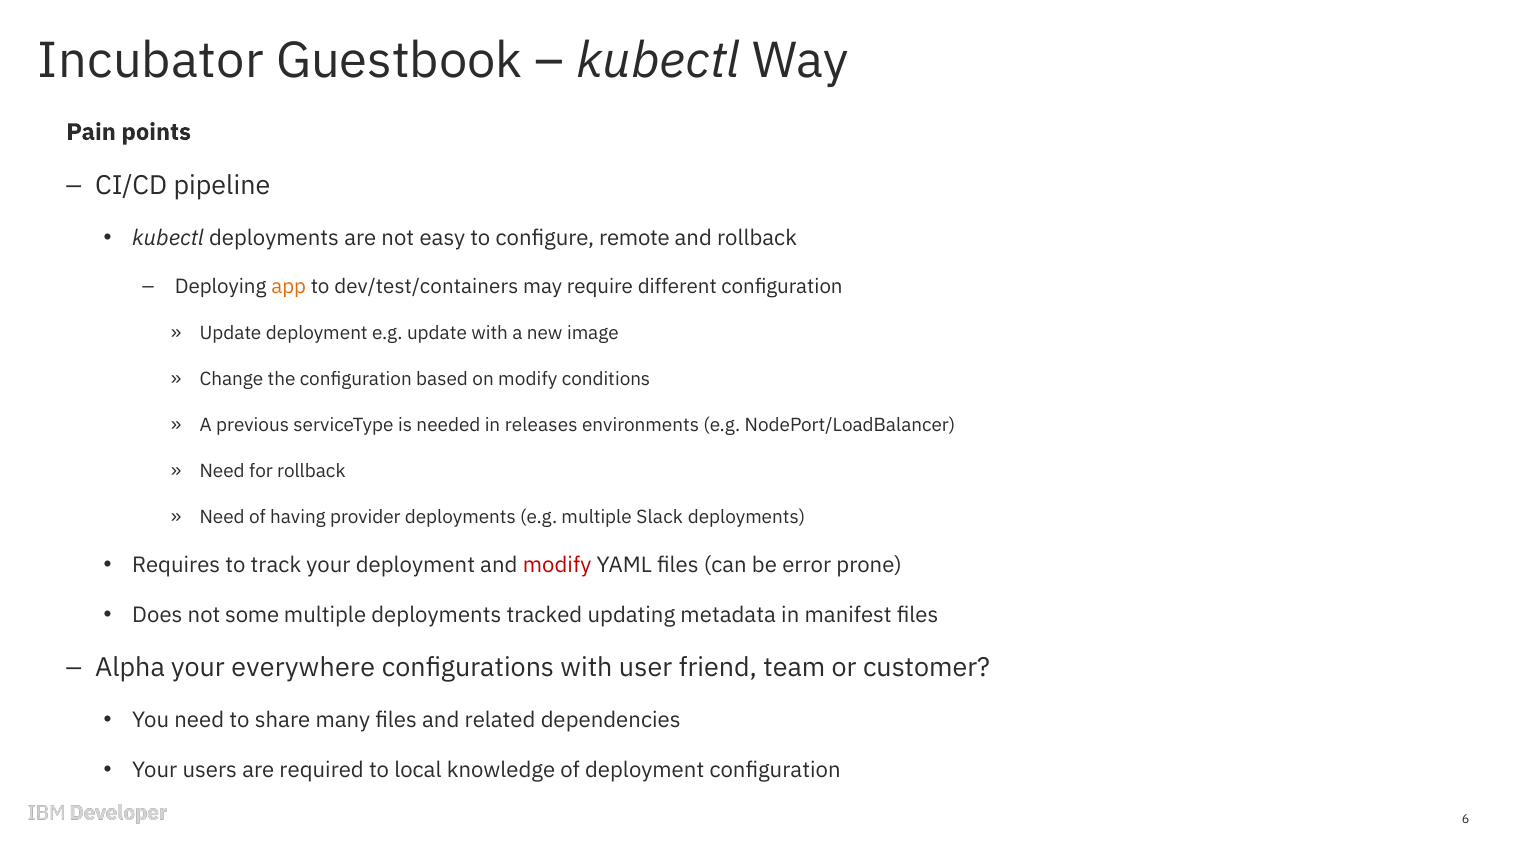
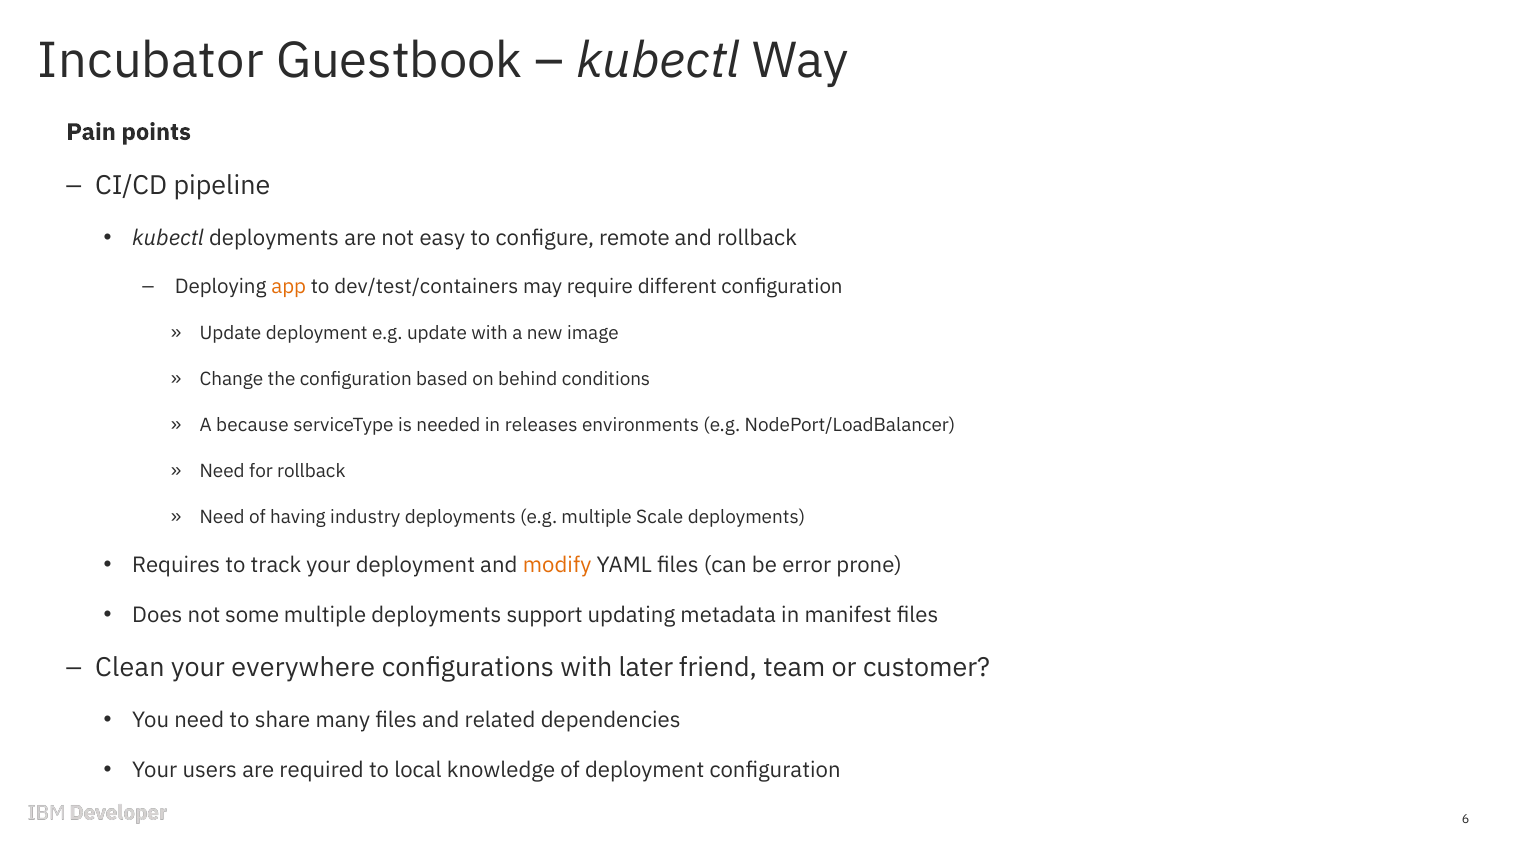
on modify: modify -> behind
previous: previous -> because
provider: provider -> industry
Slack: Slack -> Scale
modify at (557, 566) colour: red -> orange
tracked: tracked -> support
Alpha: Alpha -> Clean
user: user -> later
